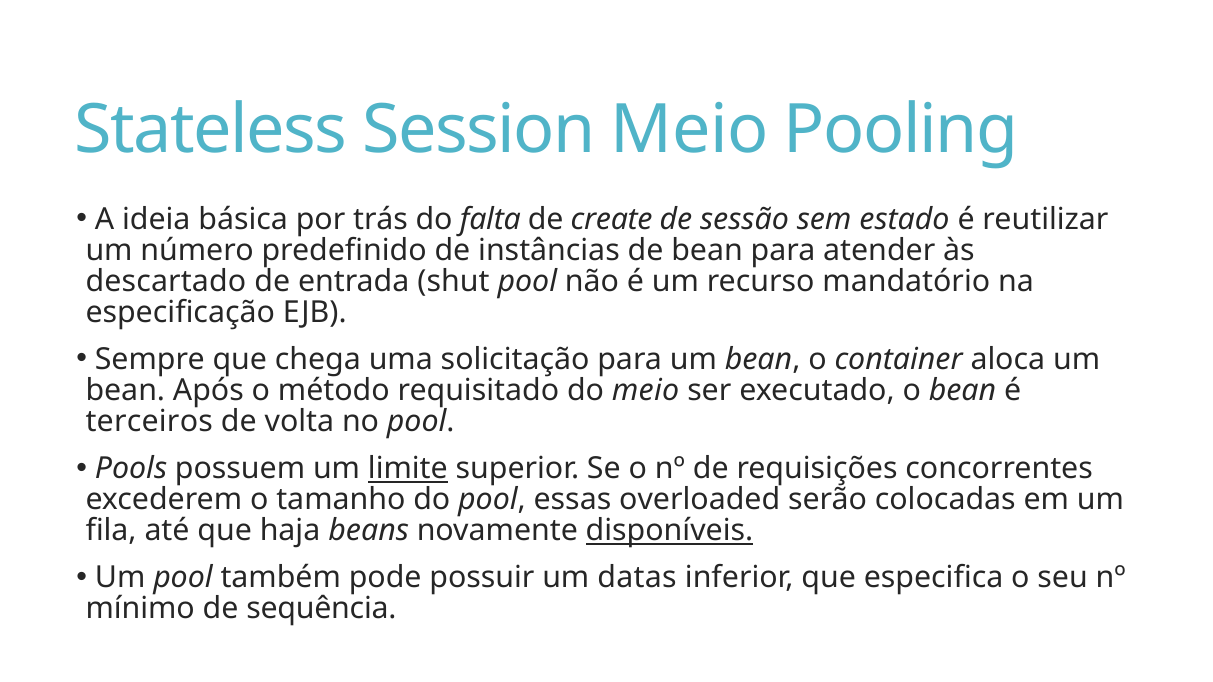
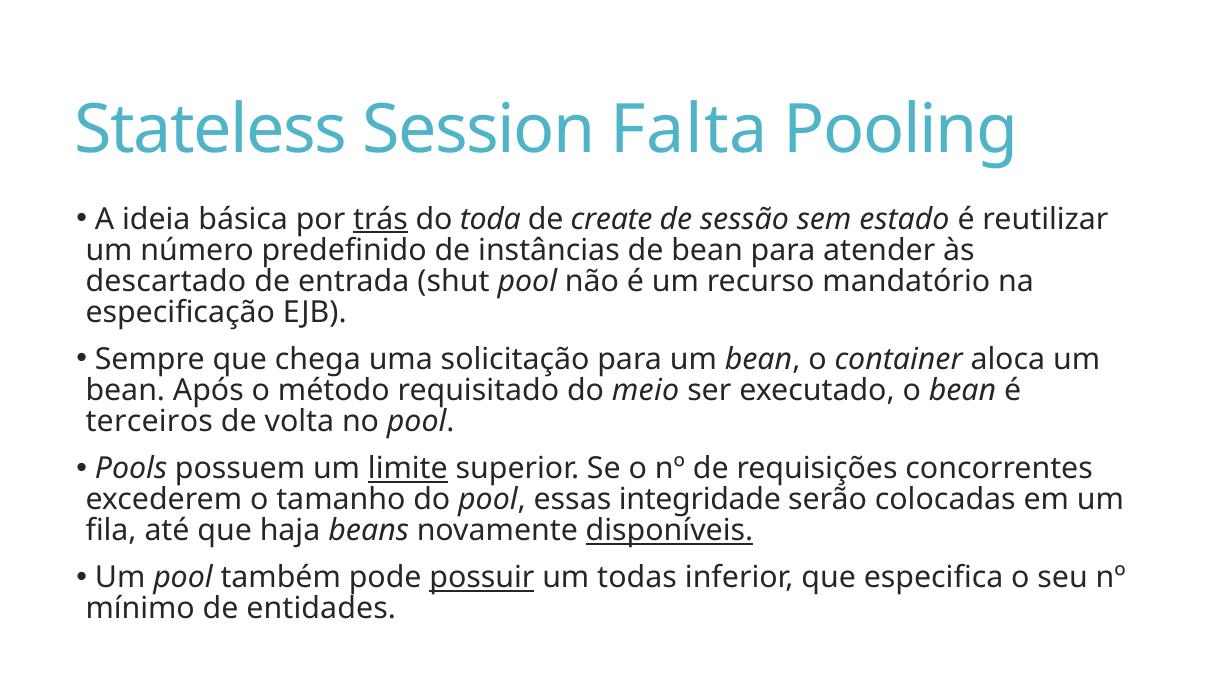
Session Meio: Meio -> Falta
trás underline: none -> present
falta: falta -> toda
overloaded: overloaded -> integridade
possuir underline: none -> present
datas: datas -> todas
sequência: sequência -> entidades
